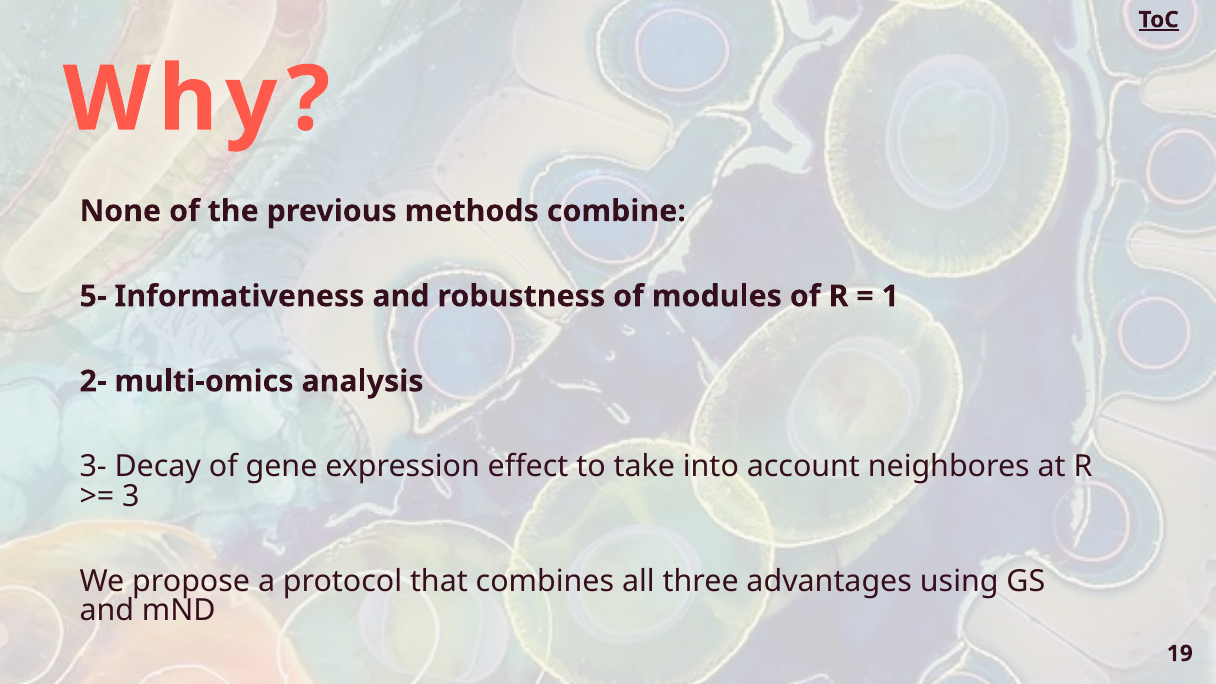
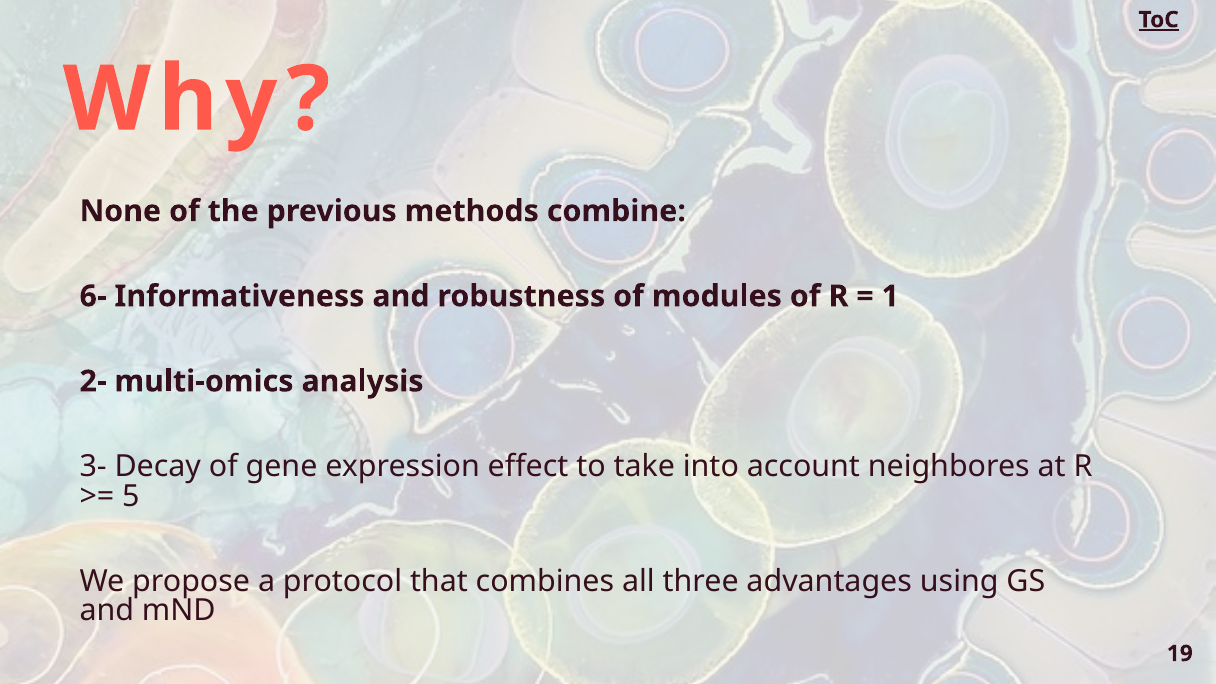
5-: 5- -> 6-
3: 3 -> 5
